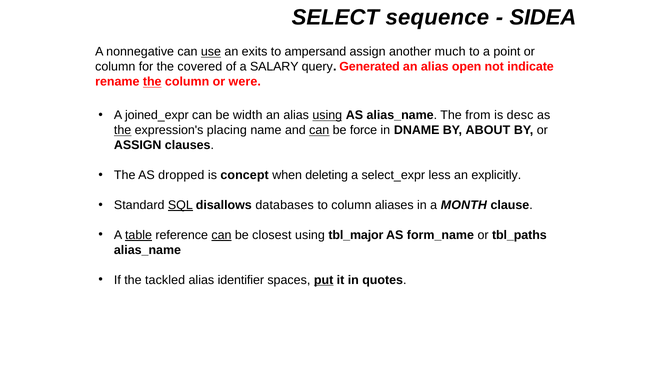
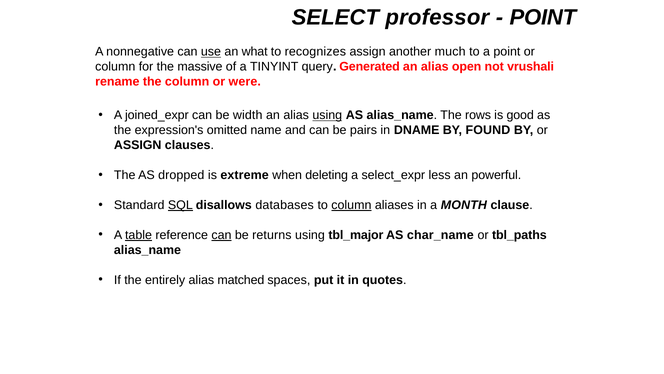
sequence: sequence -> professor
SIDEA at (543, 17): SIDEA -> POINT
exits: exits -> what
ampersand: ampersand -> recognizes
covered: covered -> massive
SALARY: SALARY -> TINYINT
indicate: indicate -> vrushali
the at (152, 82) underline: present -> none
from: from -> rows
desc: desc -> good
the at (123, 130) underline: present -> none
placing: placing -> omitted
can at (319, 130) underline: present -> none
force: force -> pairs
ABOUT: ABOUT -> FOUND
concept: concept -> extreme
explicitly: explicitly -> powerful
column at (351, 205) underline: none -> present
closest: closest -> returns
form_name: form_name -> char_name
tackled: tackled -> entirely
identifier: identifier -> matched
put underline: present -> none
